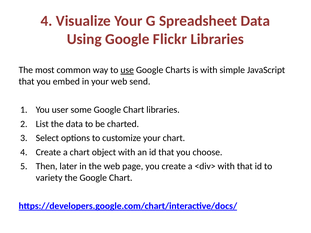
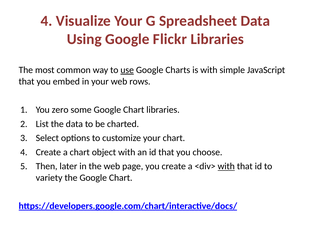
send: send -> rows
user: user -> zero
with at (226, 167) underline: none -> present
